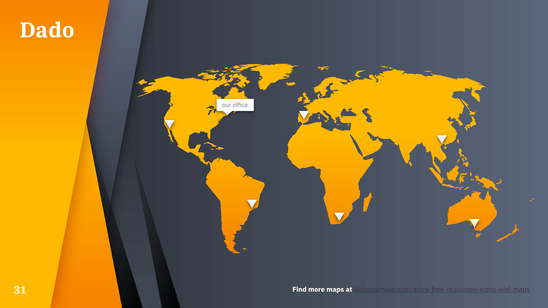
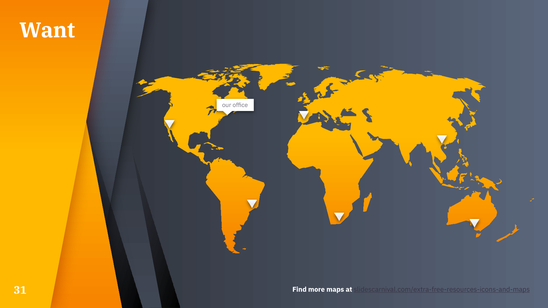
Dado: Dado -> Want
